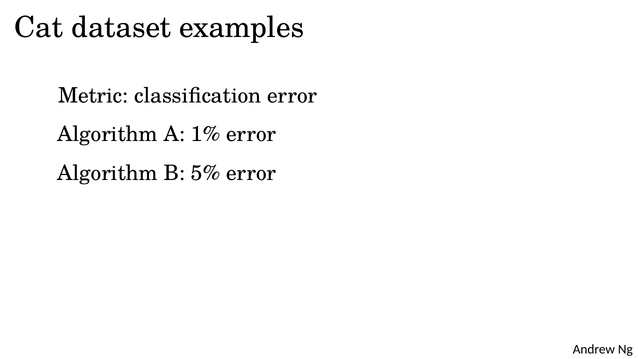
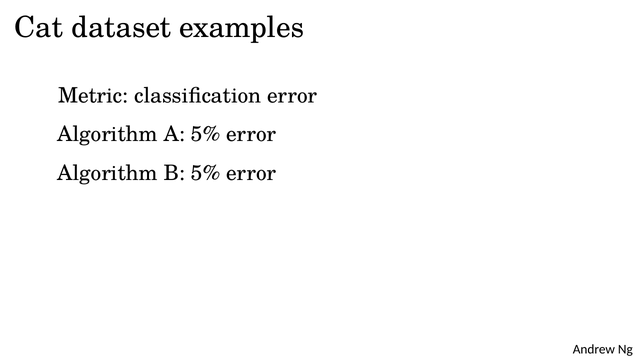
A 1%: 1% -> 5%
